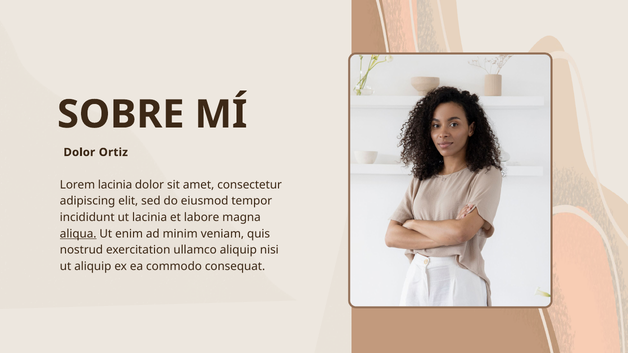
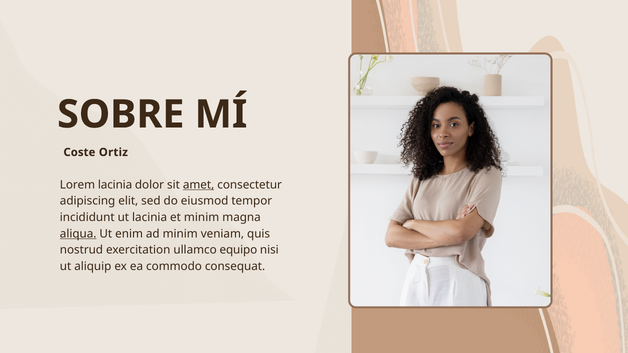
Dolor at (79, 152): Dolor -> Coste
amet underline: none -> present
et labore: labore -> minim
ullamco aliquip: aliquip -> equipo
